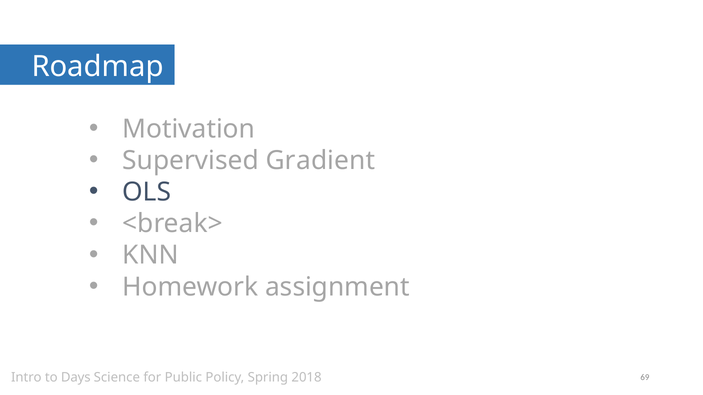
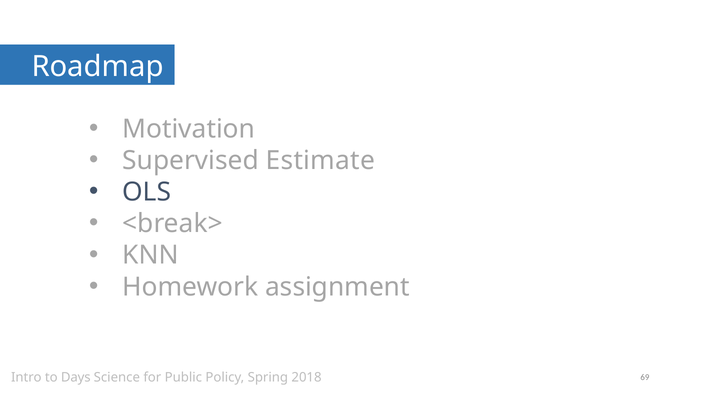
Gradient: Gradient -> Estimate
